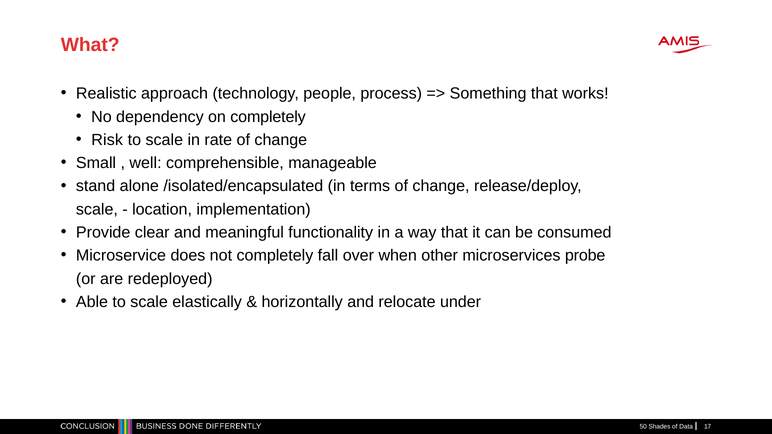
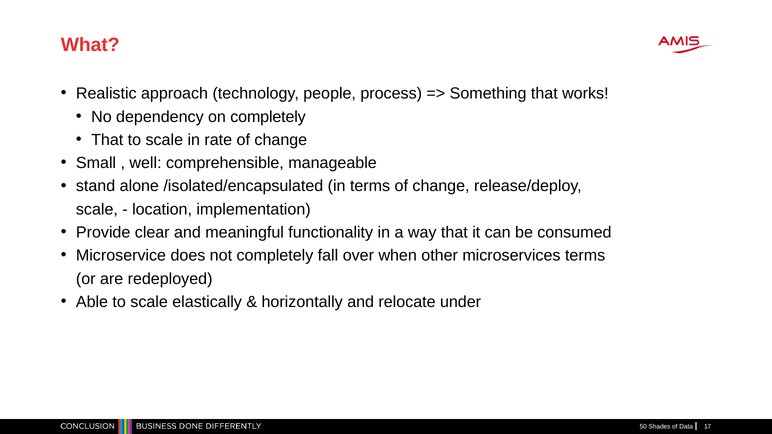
Risk at (107, 140): Risk -> That
microservices probe: probe -> terms
